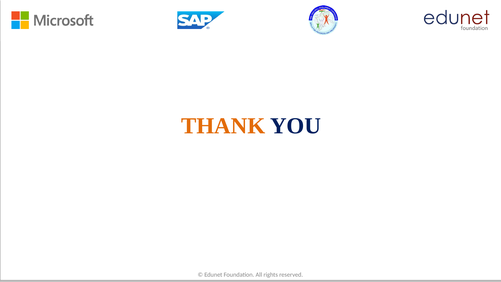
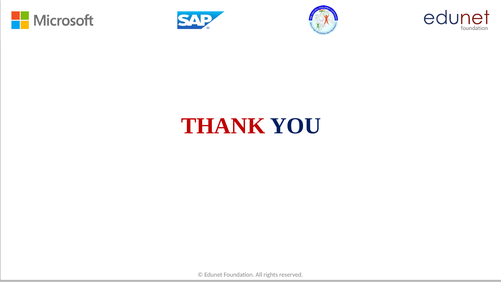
THANK colour: orange -> red
